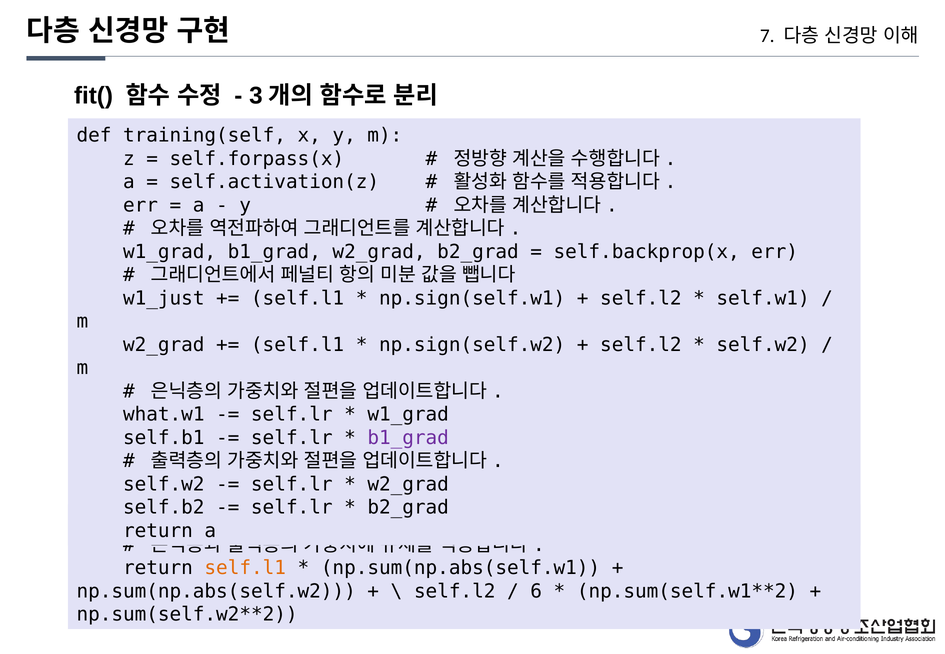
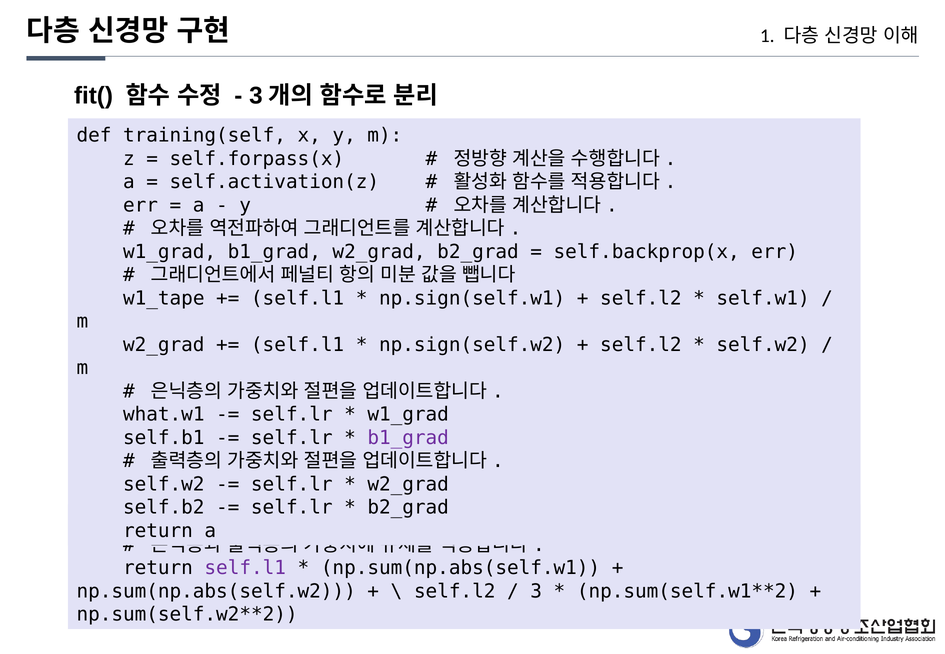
7: 7 -> 1
w1_just: w1_just -> w1_tape
self.l1 at (245, 568) colour: orange -> purple
6: 6 -> 3
